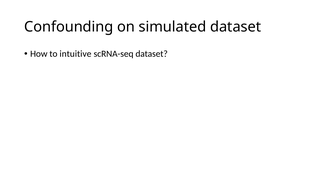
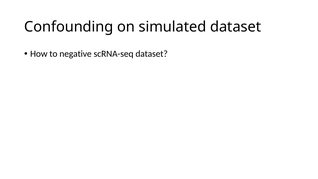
intuitive: intuitive -> negative
